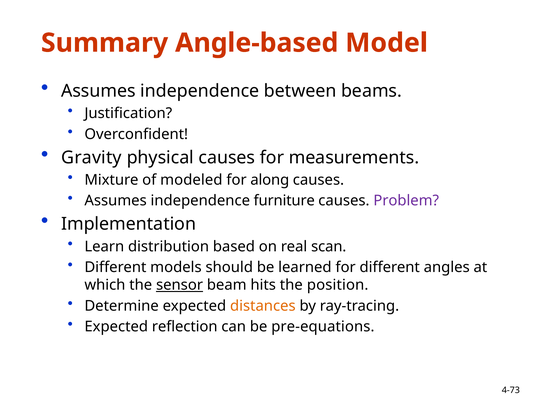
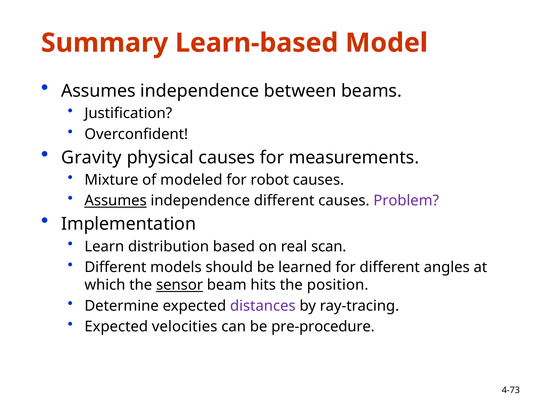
Angle-based: Angle-based -> Learn-based
along: along -> robot
Assumes at (116, 200) underline: none -> present
independence furniture: furniture -> different
distances colour: orange -> purple
reflection: reflection -> velocities
pre-equations: pre-equations -> pre-procedure
